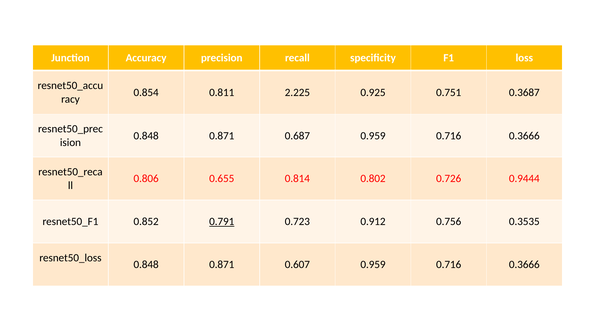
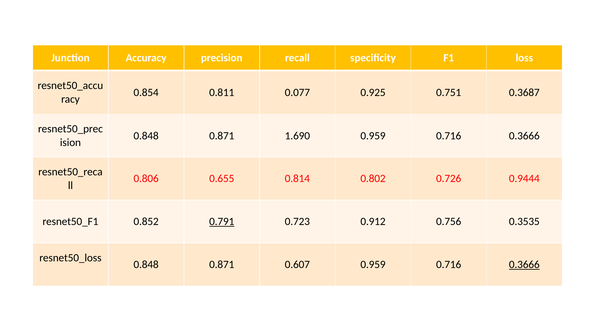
2.225: 2.225 -> 0.077
0.687: 0.687 -> 1.690
0.3666 at (524, 264) underline: none -> present
